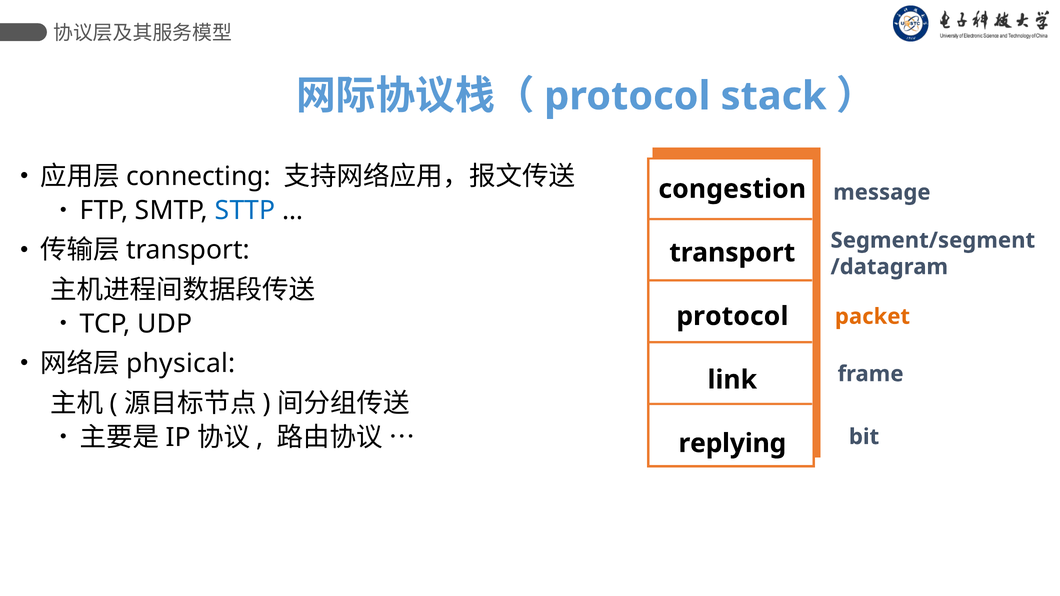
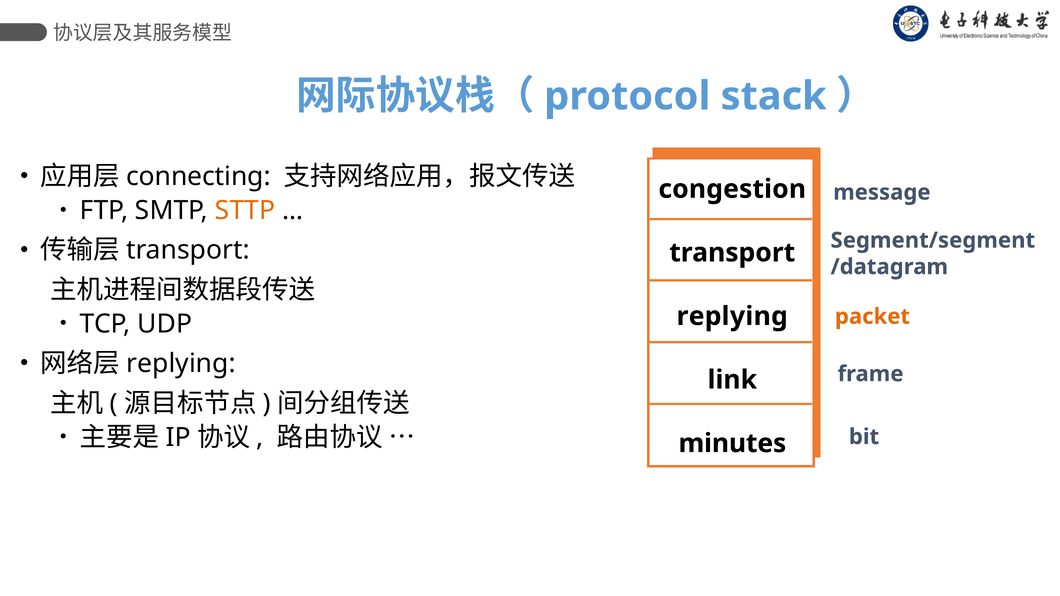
STTP colour: blue -> orange
protocol at (732, 316): protocol -> replying
physical at (181, 364): physical -> replying
replying: replying -> minutes
